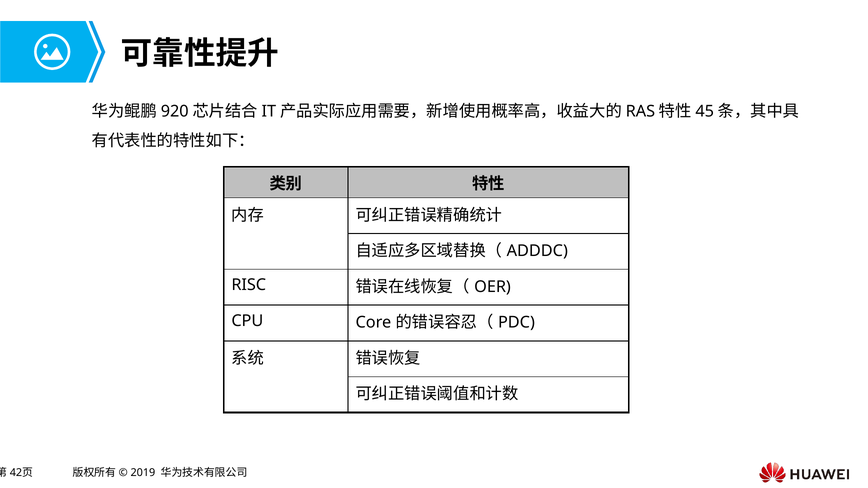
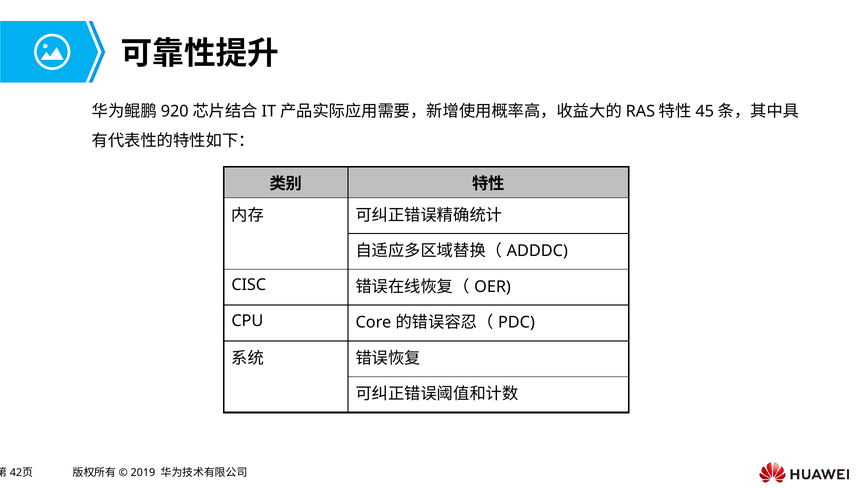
RISC: RISC -> CISC
